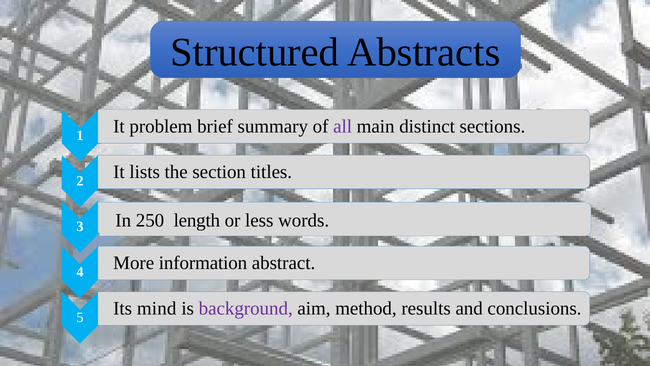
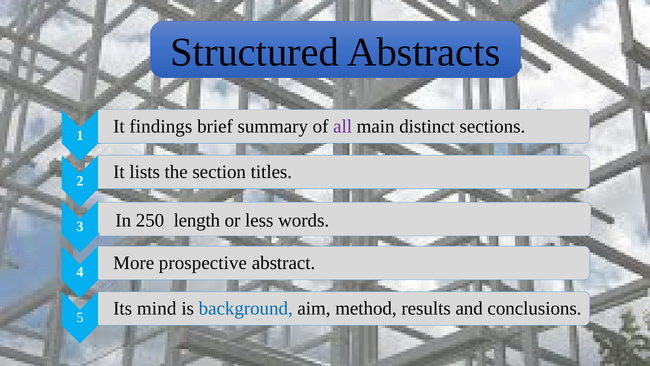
problem: problem -> findings
information: information -> prospective
background colour: purple -> blue
